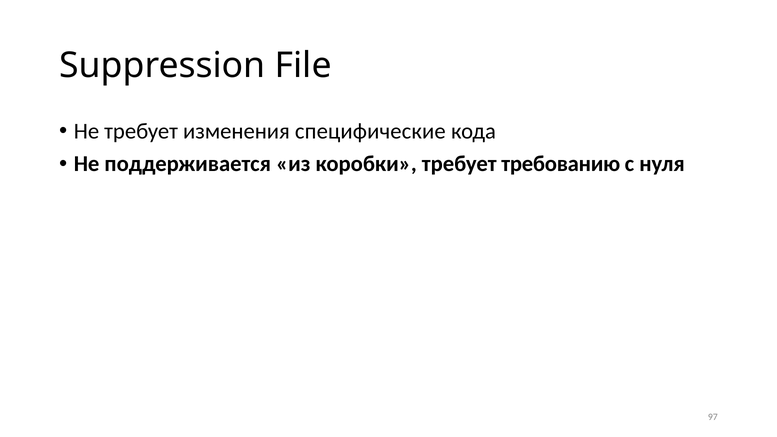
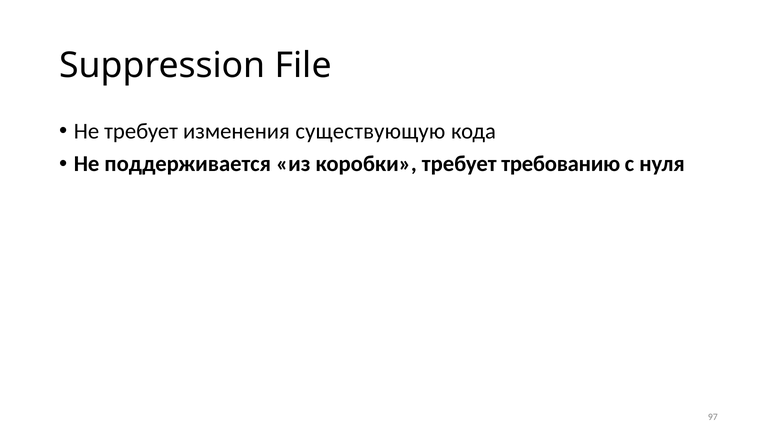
специфические: специфические -> существующую
